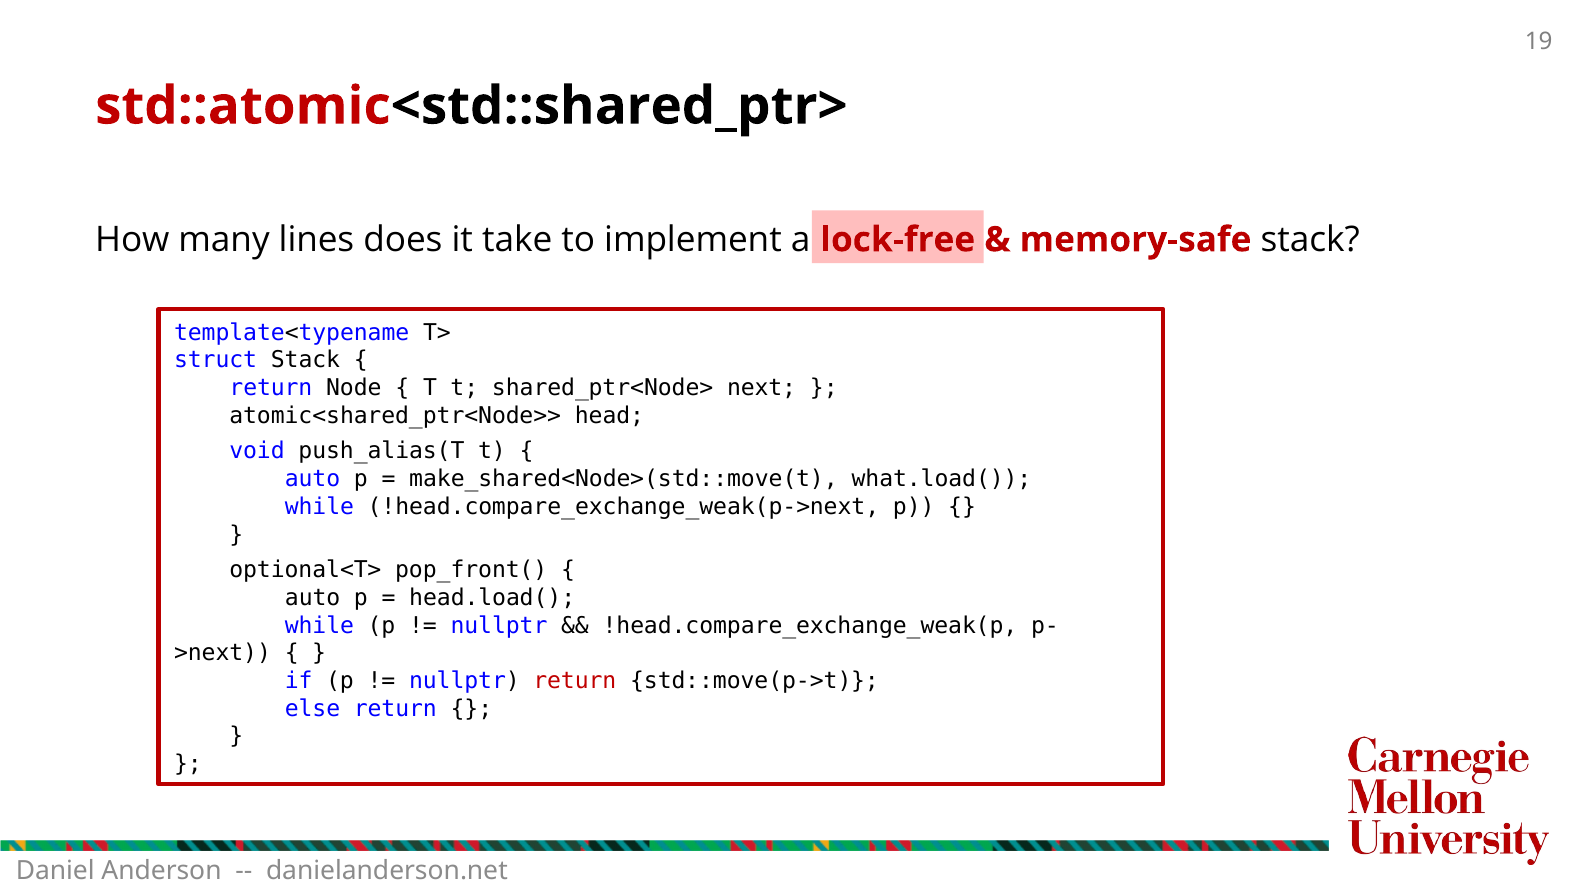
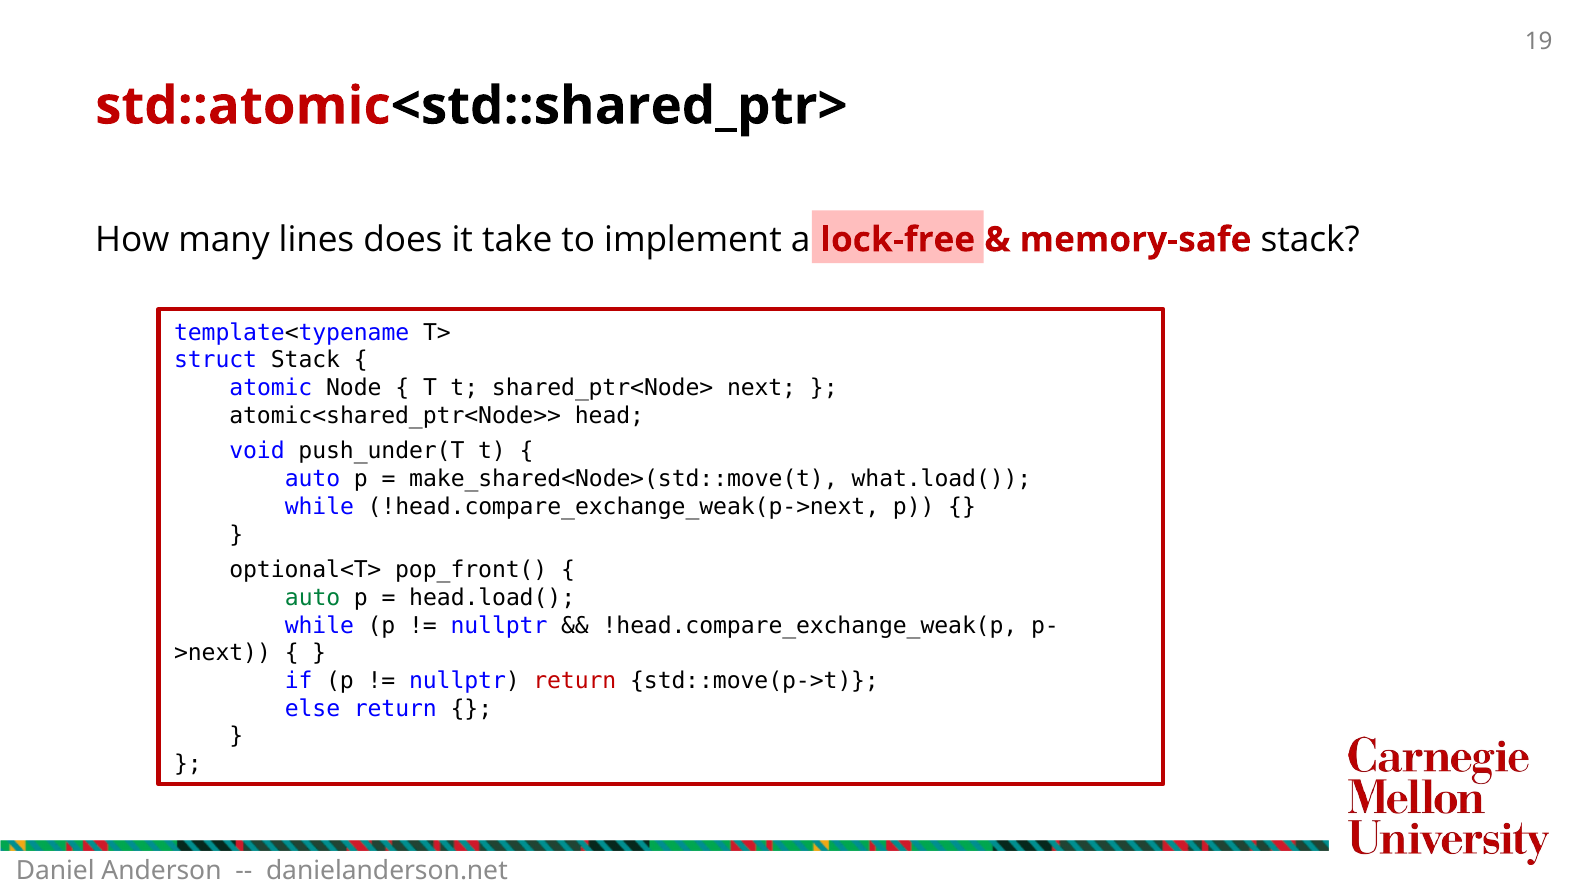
return at (271, 388): return -> atomic
push_alias(T: push_alias(T -> push_under(T
auto at (313, 598) colour: black -> green
